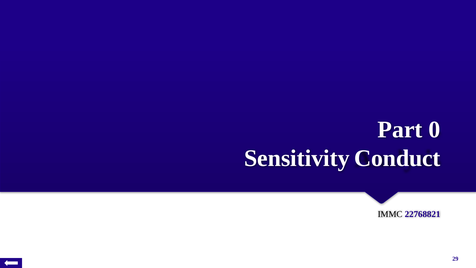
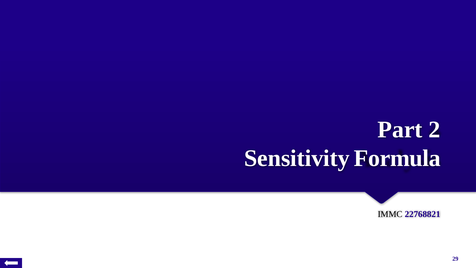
0: 0 -> 2
Conduct: Conduct -> Formula
